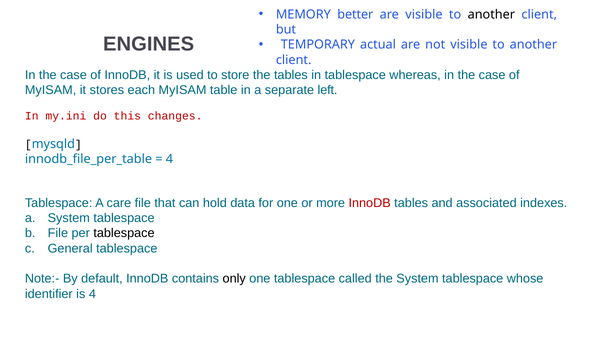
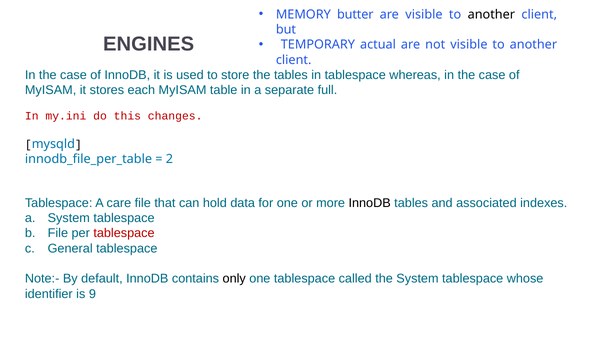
better: better -> butter
left: left -> full
4 at (169, 159): 4 -> 2
InnoDB at (370, 203) colour: red -> black
tablespace at (124, 234) colour: black -> red
is 4: 4 -> 9
